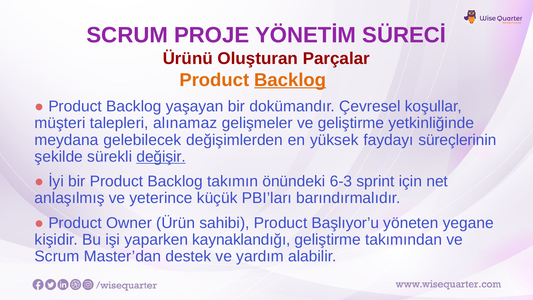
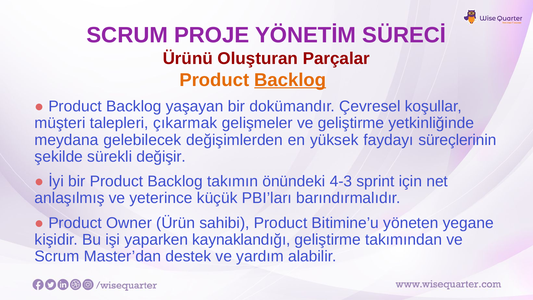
alınamaz: alınamaz -> çıkarmak
değişir underline: present -> none
6-3: 6-3 -> 4-3
Başlıyor’u: Başlıyor’u -> Bitimine’u
